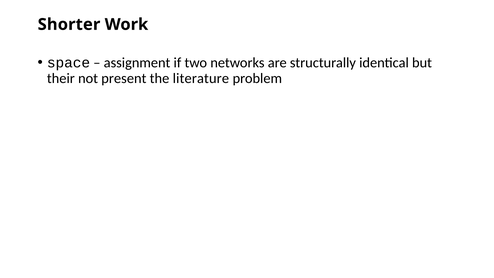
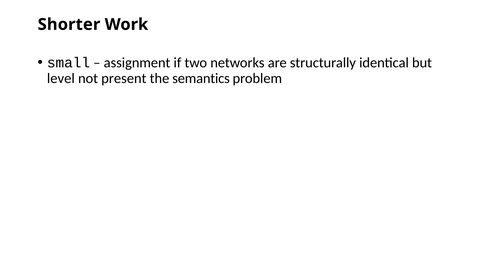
space: space -> small
their: their -> level
literature: literature -> semantics
